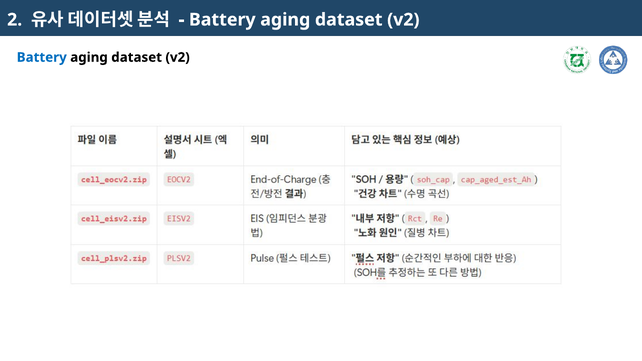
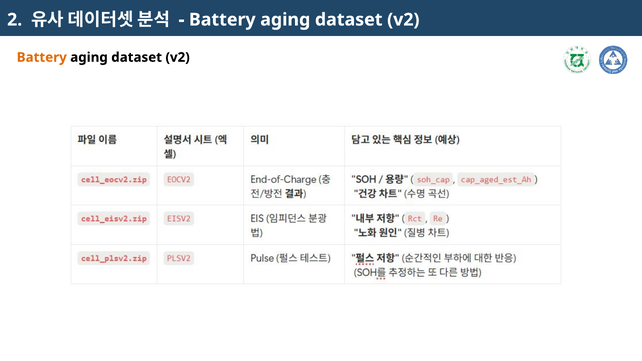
Battery at (42, 57) colour: blue -> orange
